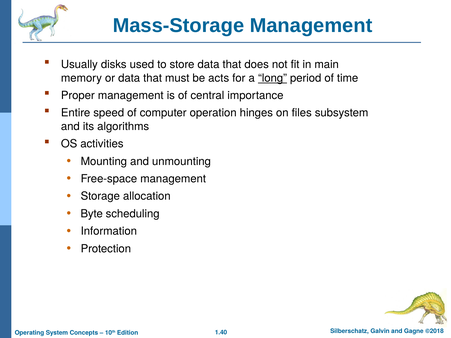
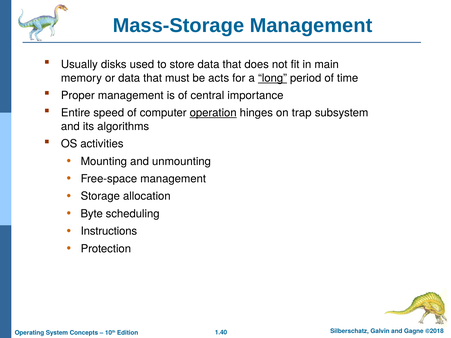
operation underline: none -> present
files: files -> trap
Information: Information -> Instructions
